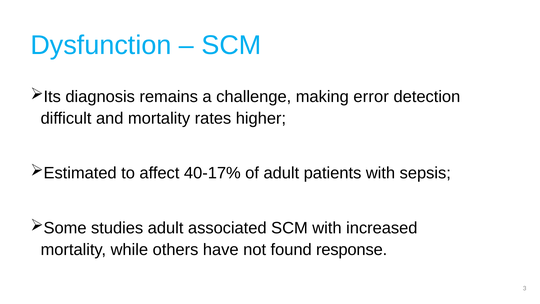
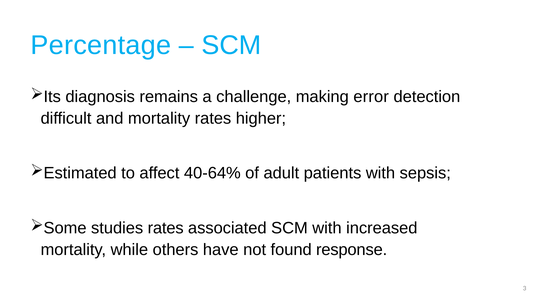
Dysfunction: Dysfunction -> Percentage
40-17%: 40-17% -> 40-64%
studies adult: adult -> rates
